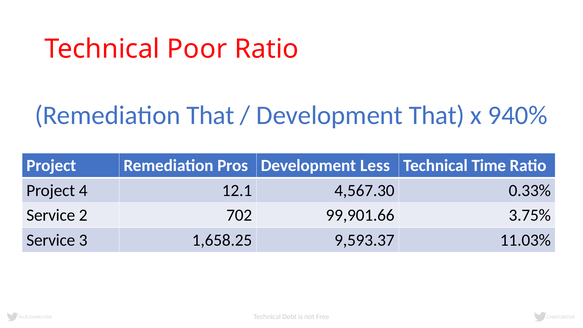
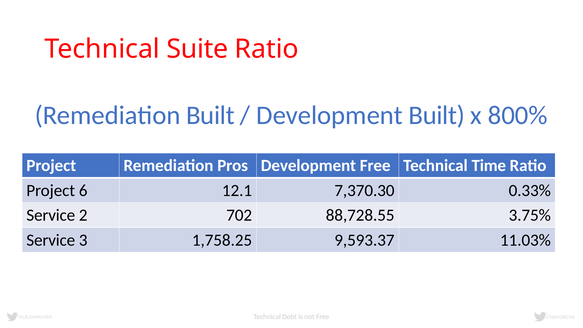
Poor: Poor -> Suite
Remediation That: That -> Built
Development That: That -> Built
940%: 940% -> 800%
Development Less: Less -> Free
4: 4 -> 6
4,567.30: 4,567.30 -> 7,370.30
99,901.66: 99,901.66 -> 88,728.55
1,658.25: 1,658.25 -> 1,758.25
